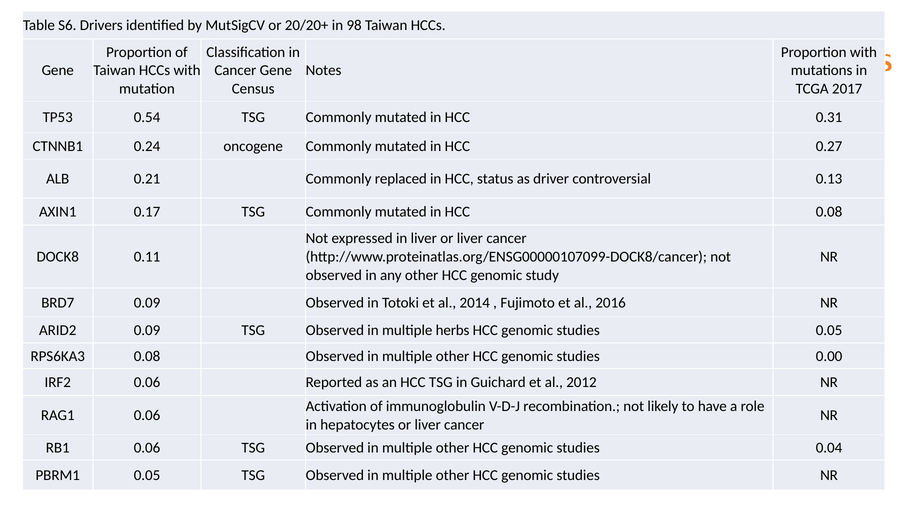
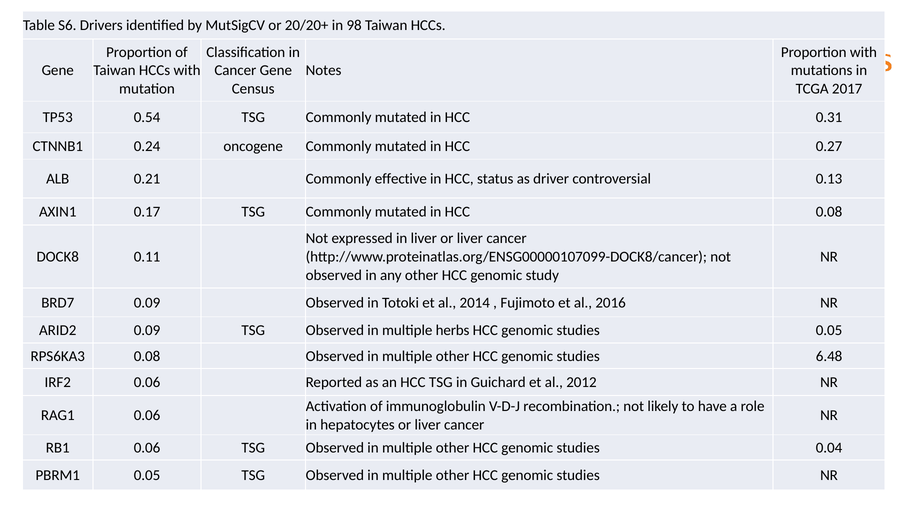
replaced: replaced -> effective
0.00: 0.00 -> 6.48
